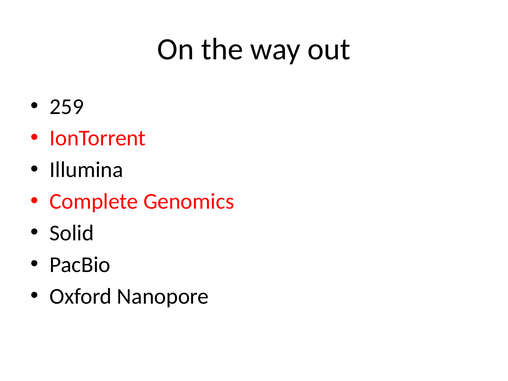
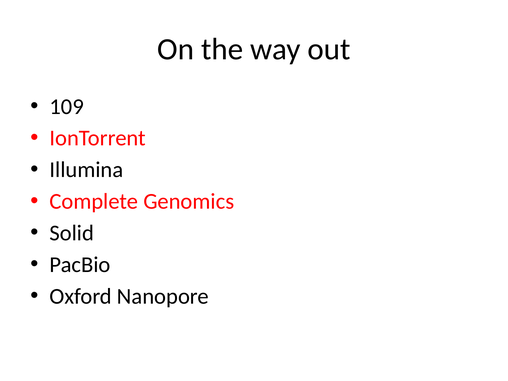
259: 259 -> 109
